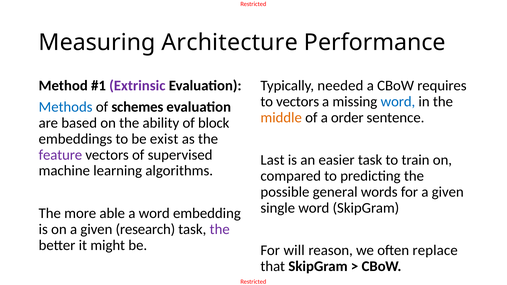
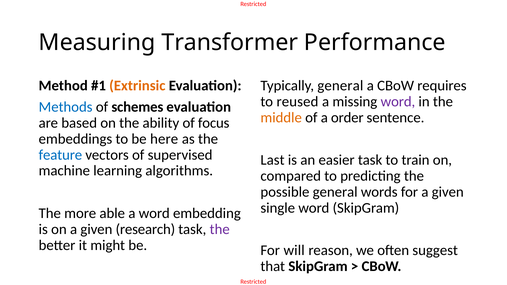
Architecture: Architecture -> Transformer
Extrinsic colour: purple -> orange
Typically needed: needed -> general
to vectors: vectors -> reused
word at (398, 102) colour: blue -> purple
block: block -> focus
exist: exist -> here
feature colour: purple -> blue
replace: replace -> suggest
